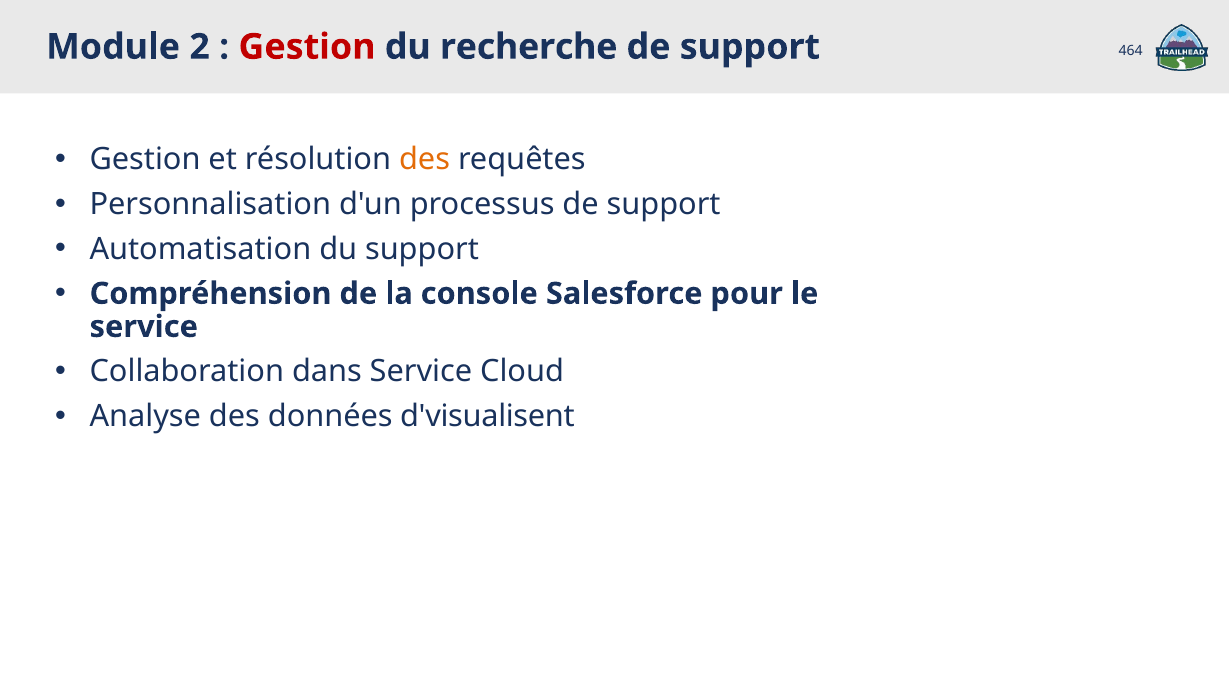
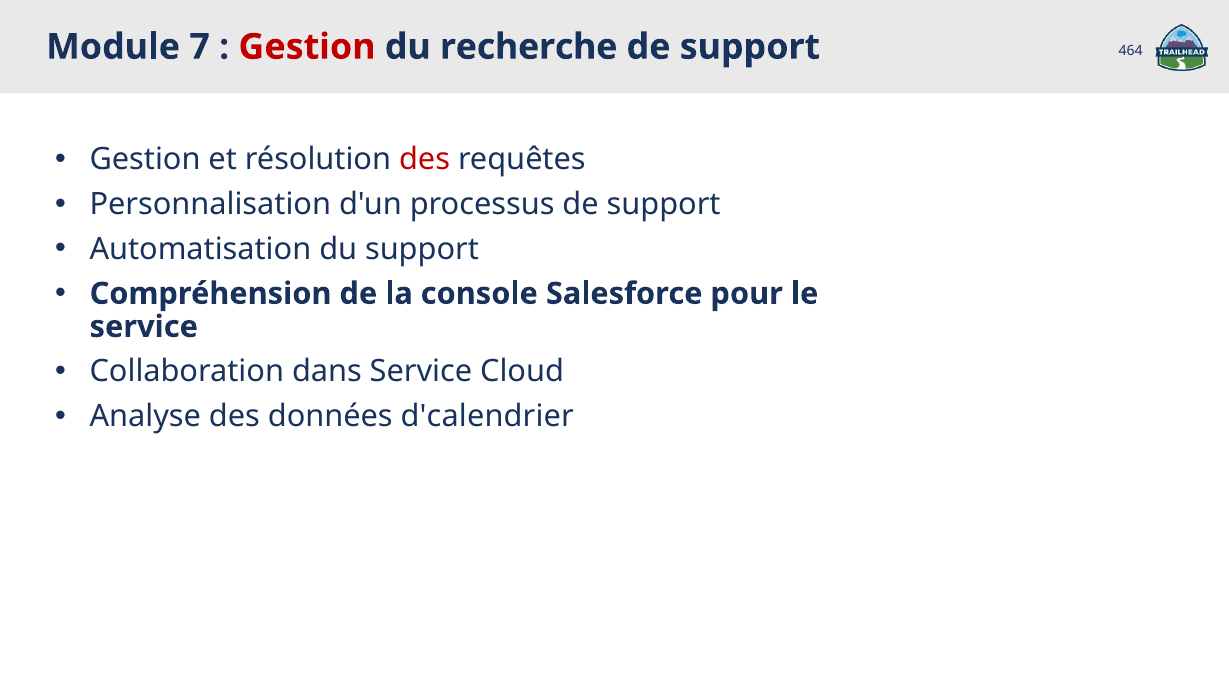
2: 2 -> 7
des at (424, 159) colour: orange -> red
d'visualisent: d'visualisent -> d'calendrier
